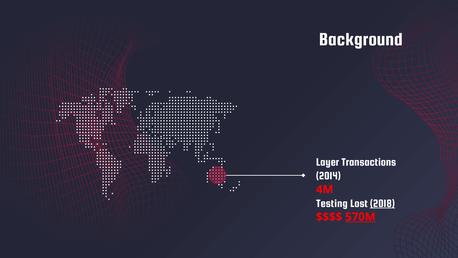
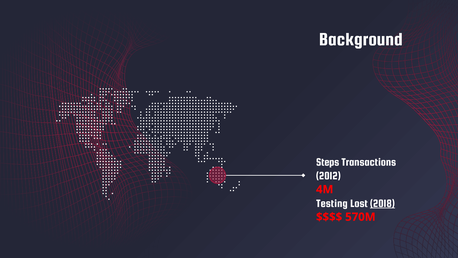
Layer: Layer -> Steps
2014: 2014 -> 2012
570M underline: present -> none
